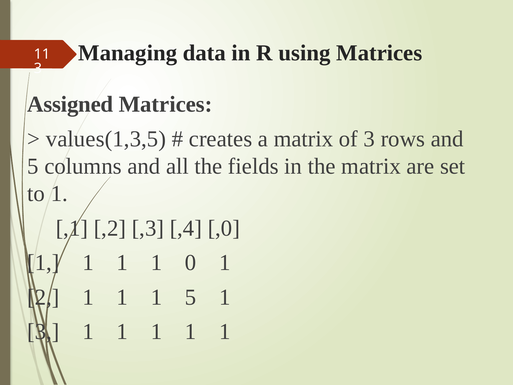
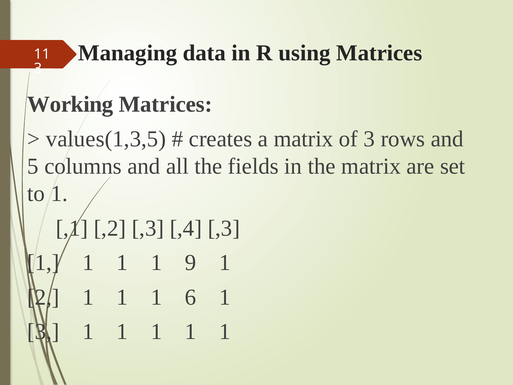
Assigned: Assigned -> Working
,4 ,0: ,0 -> ,3
0: 0 -> 9
1 5: 5 -> 6
